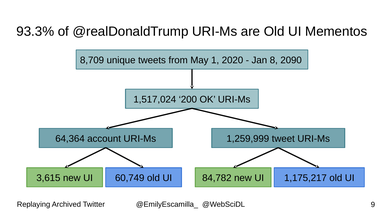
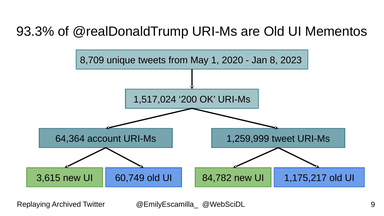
2090: 2090 -> 2023
